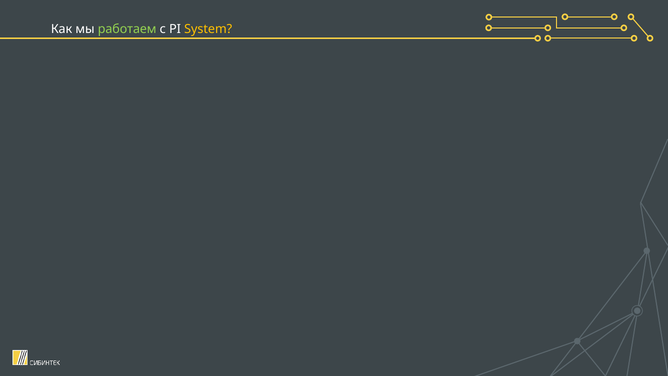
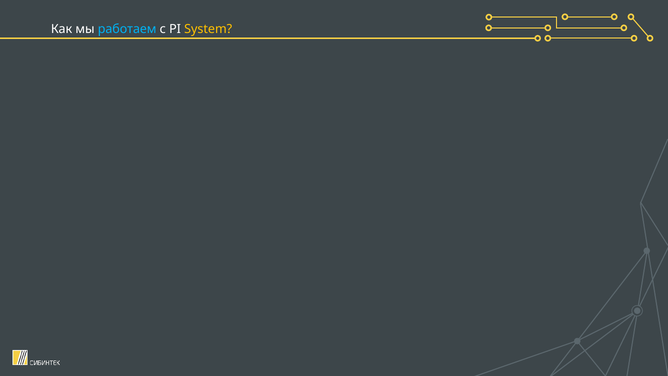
работаем colour: light green -> light blue
